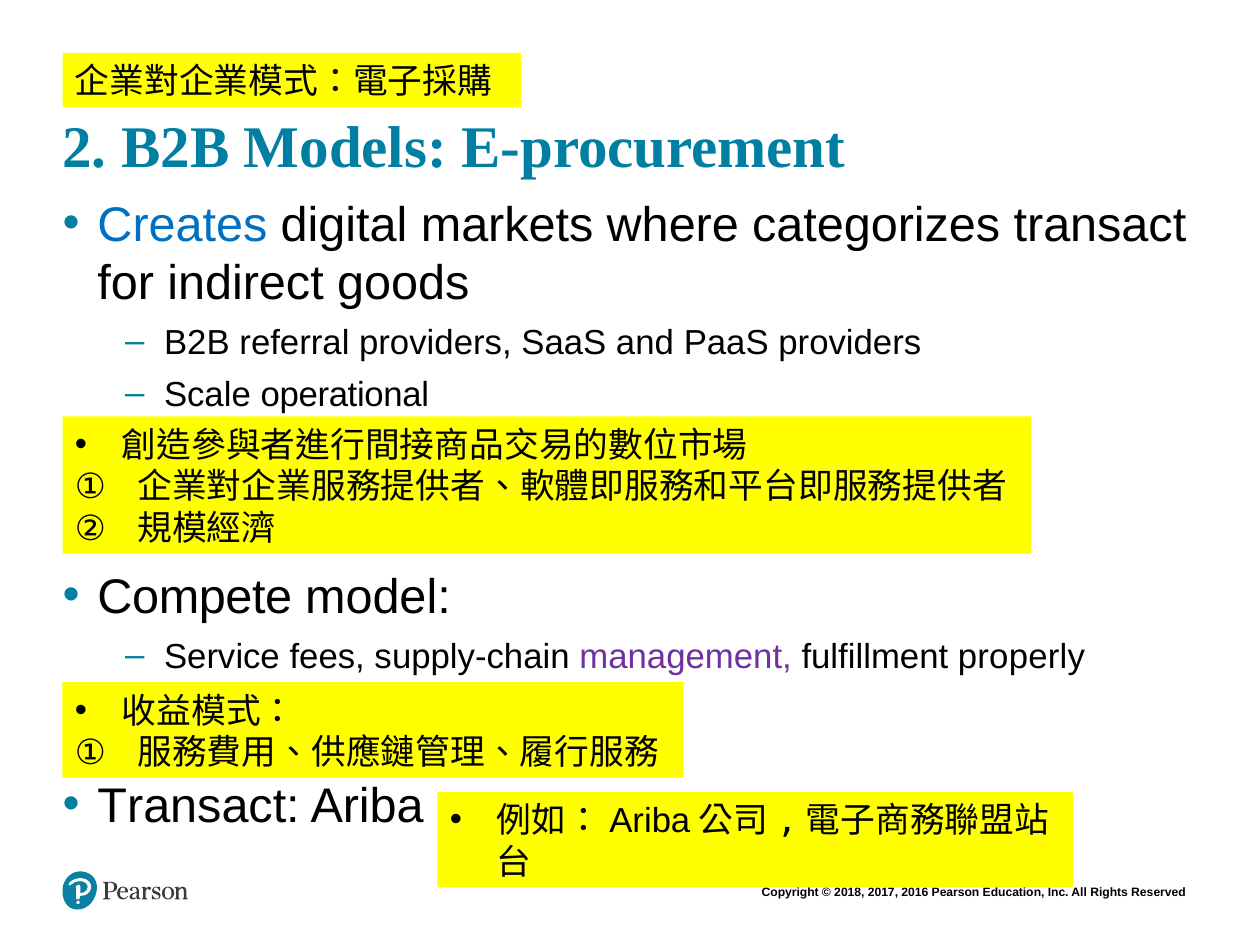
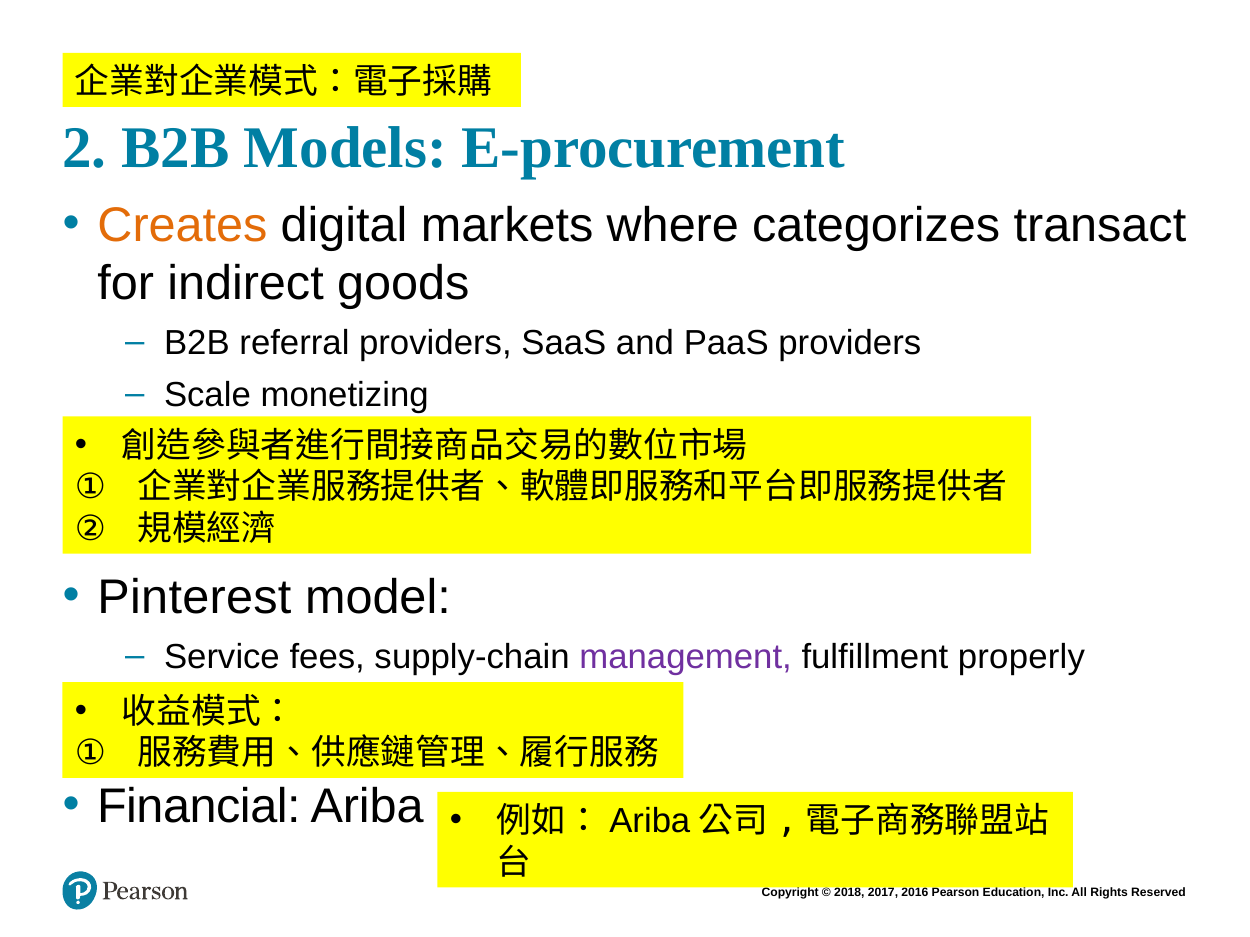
Creates colour: blue -> orange
operational: operational -> monetizing
Compete: Compete -> Pinterest
Transact at (199, 807): Transact -> Financial
